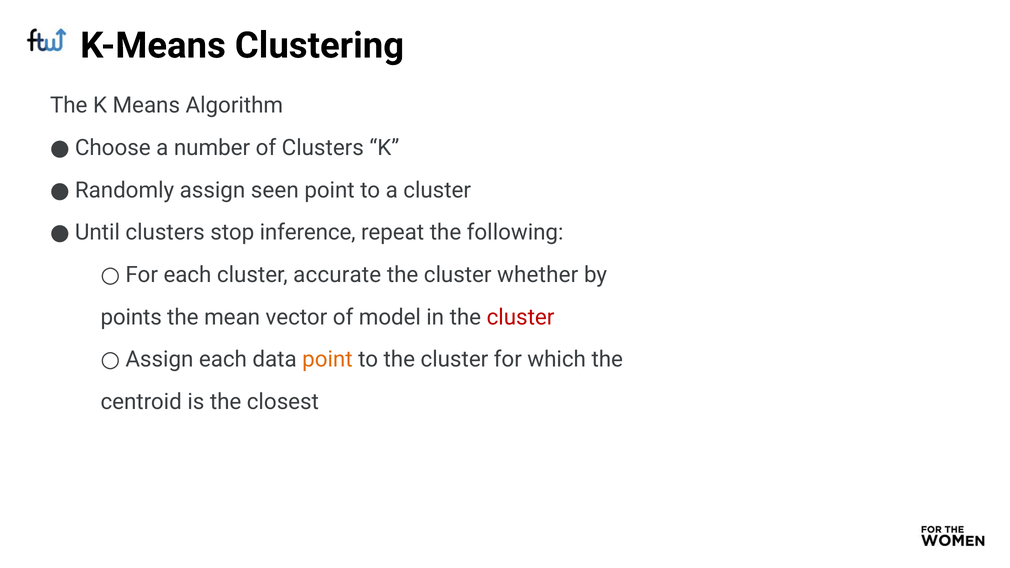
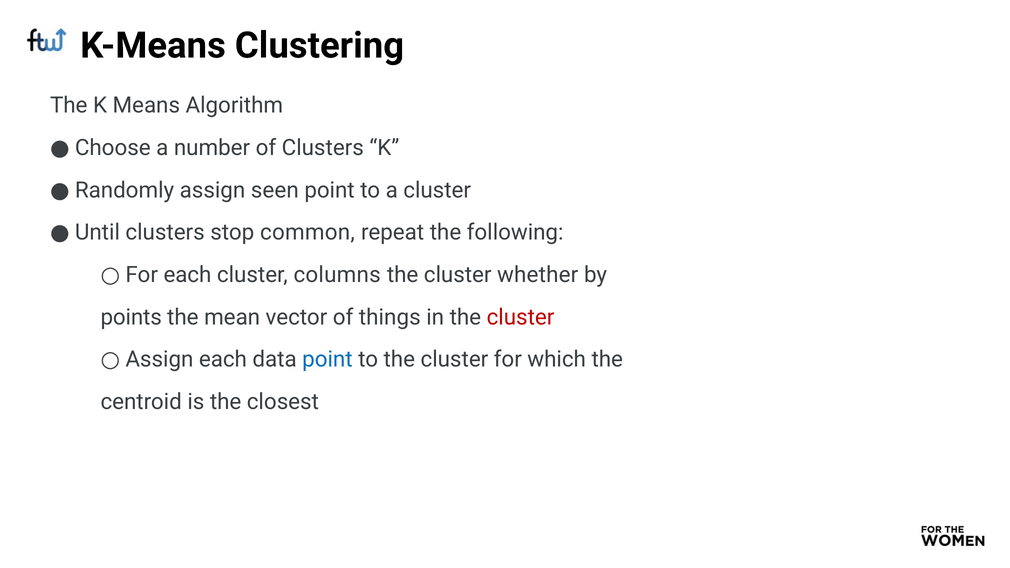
inference: inference -> common
accurate: accurate -> columns
model: model -> things
point at (327, 360) colour: orange -> blue
